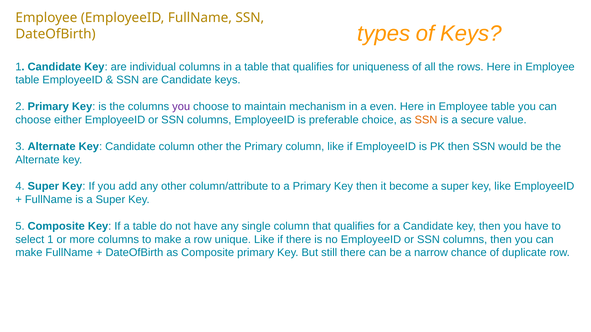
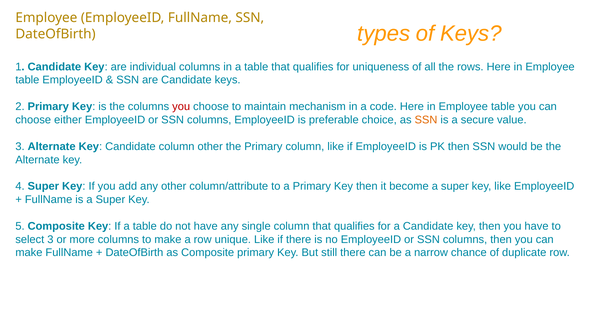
you at (181, 107) colour: purple -> red
even: even -> code
select 1: 1 -> 3
